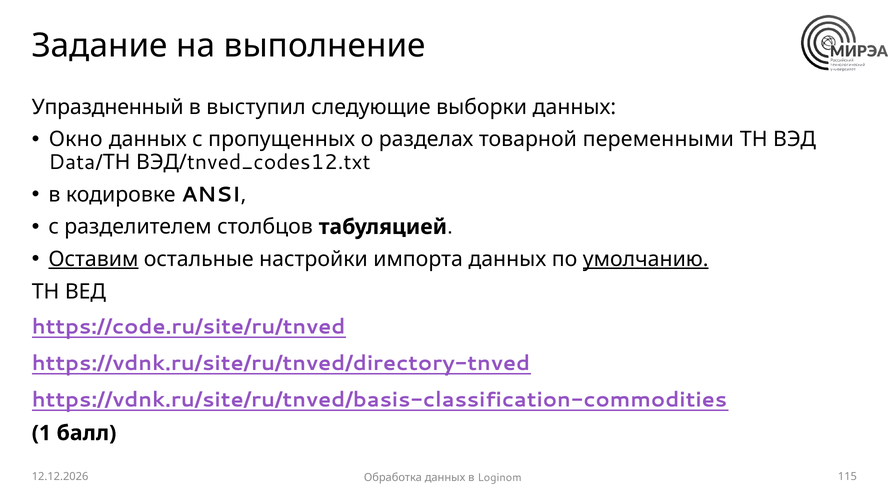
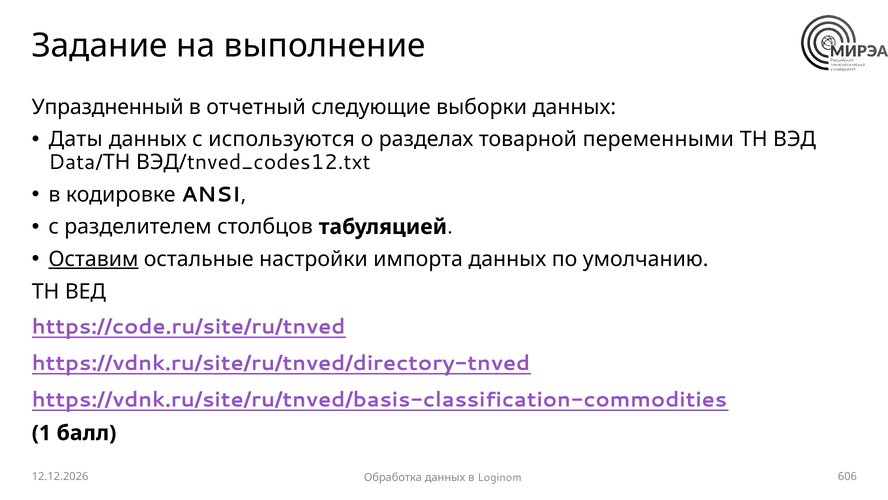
выступил: выступил -> отчетный
Окно: Окно -> Даты
пропущенных: пропущенных -> используются
умолчанию underline: present -> none
115: 115 -> 606
